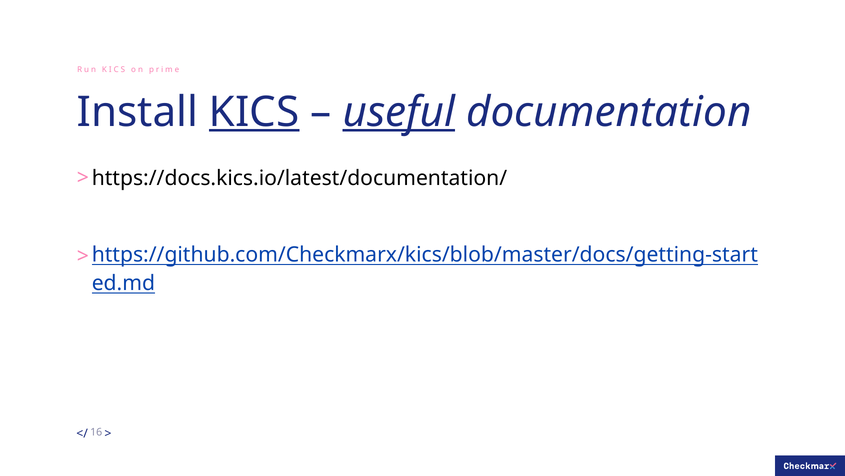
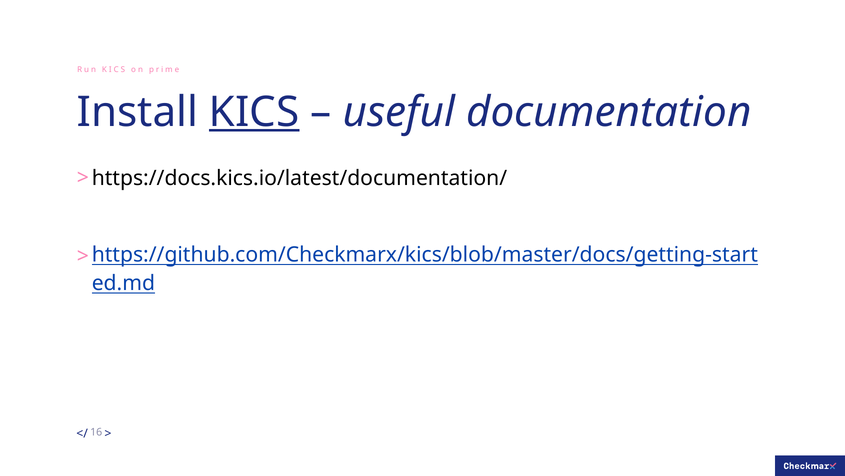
useful underline: present -> none
